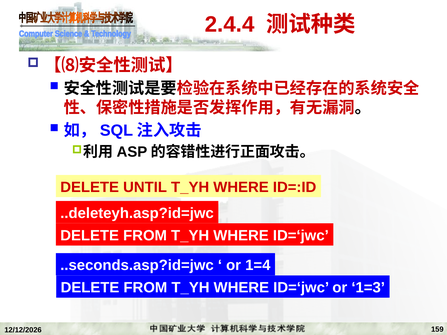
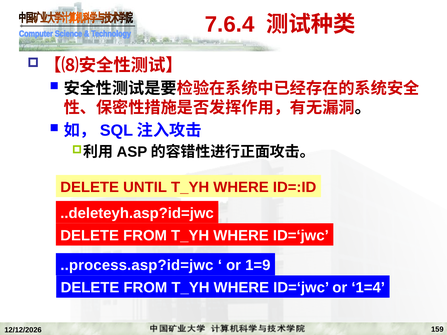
2.4.4: 2.4.4 -> 7.6.4
..seconds.asp?id=jwc: ..seconds.asp?id=jwc -> ..process.asp?id=jwc
1=4: 1=4 -> 1=9
1=3: 1=3 -> 1=4
